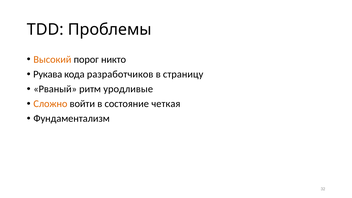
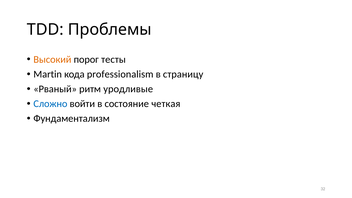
никто: никто -> тесты
Рукава: Рукава -> Martin
разработчиков: разработчиков -> professionalism
Сложно colour: orange -> blue
